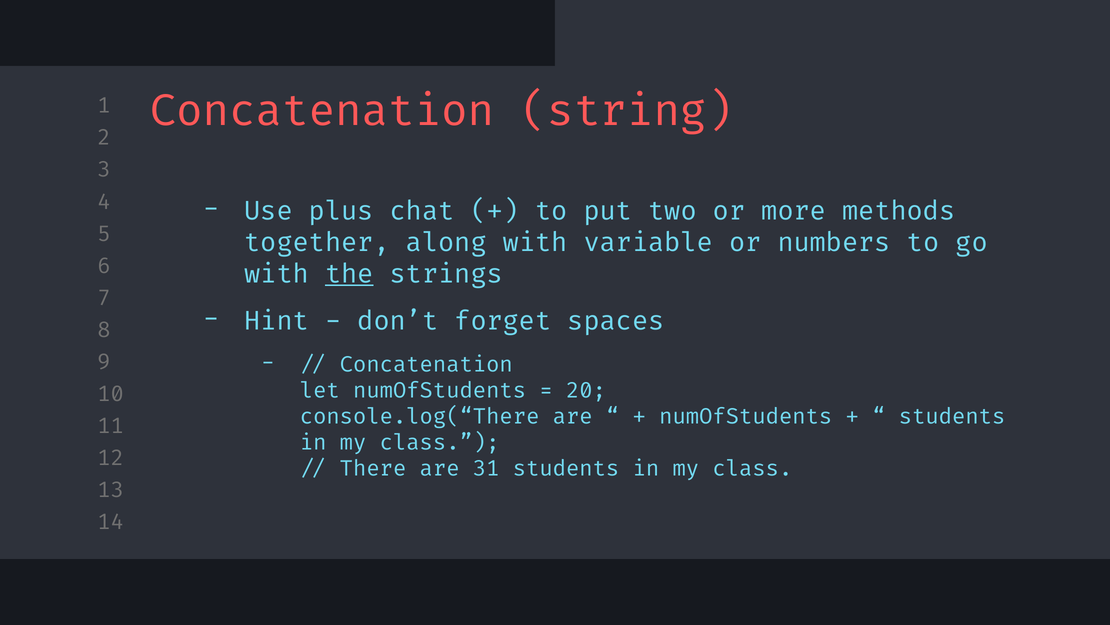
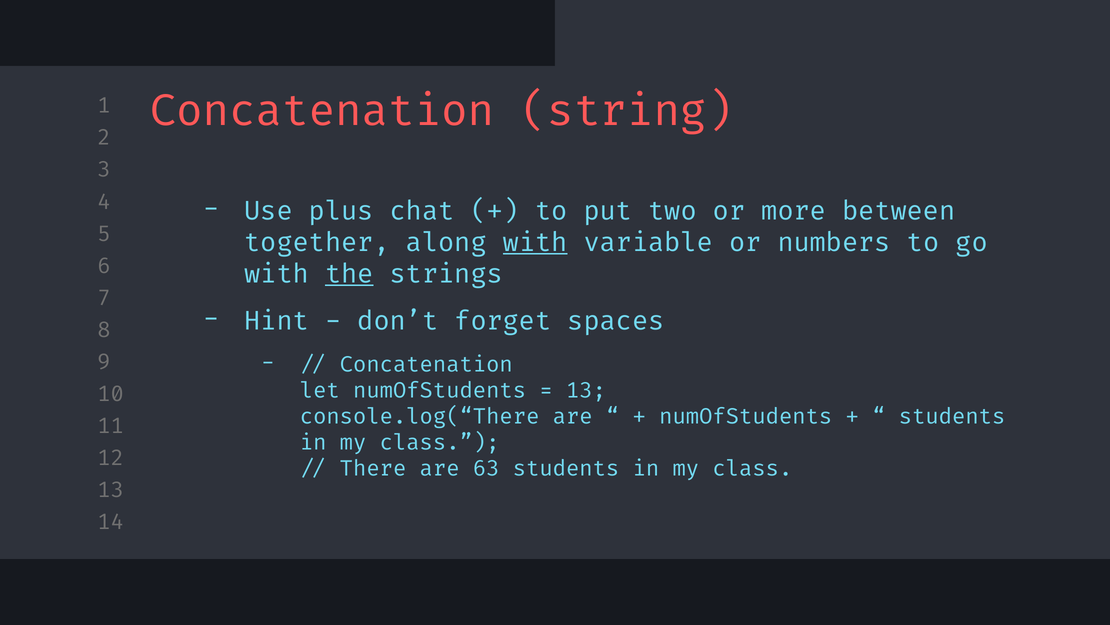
methods: methods -> between
with at (535, 242) underline: none -> present
20 at (586, 390): 20 -> 13
31: 31 -> 63
